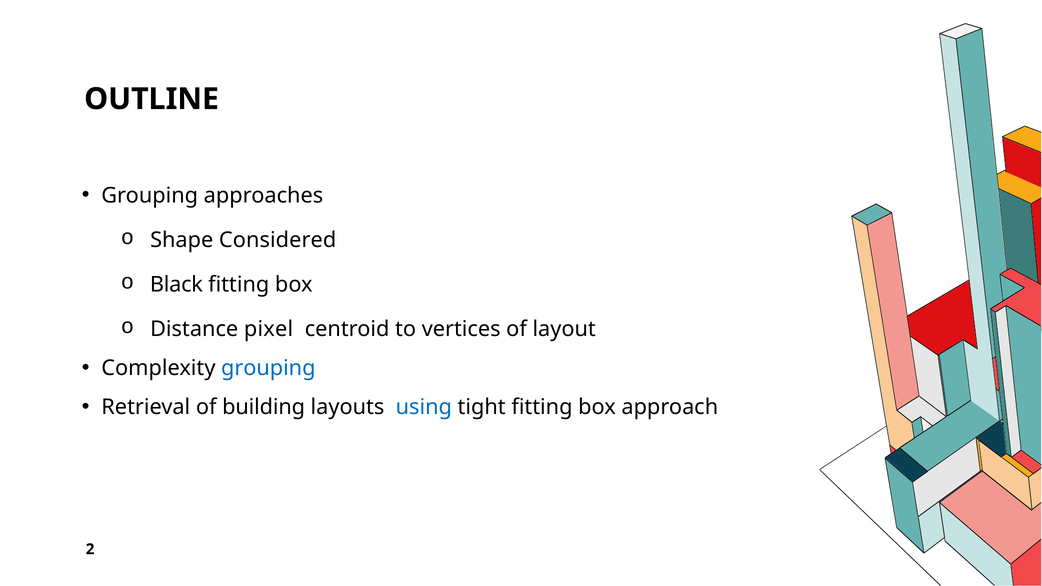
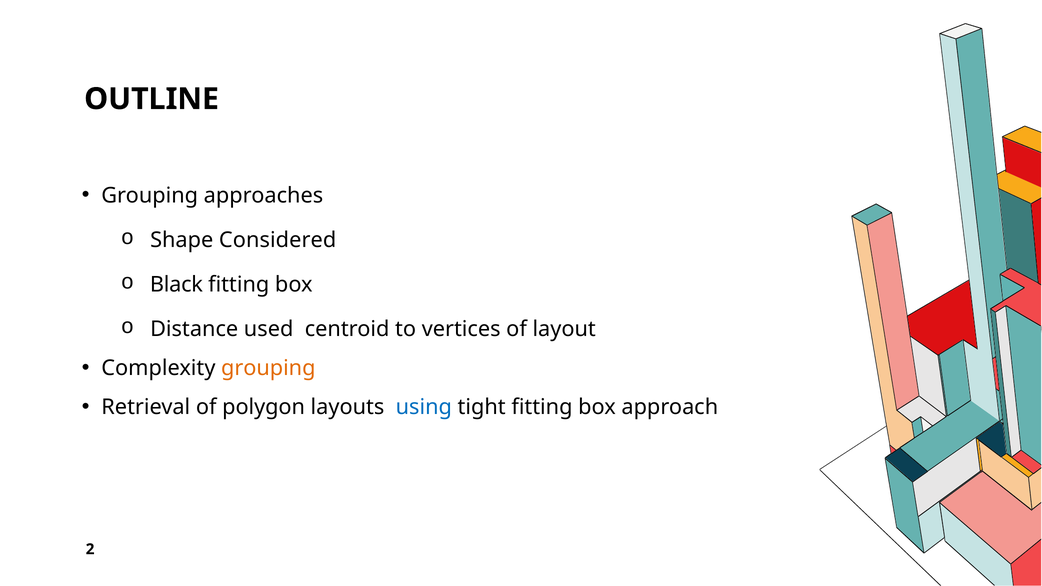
pixel: pixel -> used
grouping at (268, 368) colour: blue -> orange
building: building -> polygon
